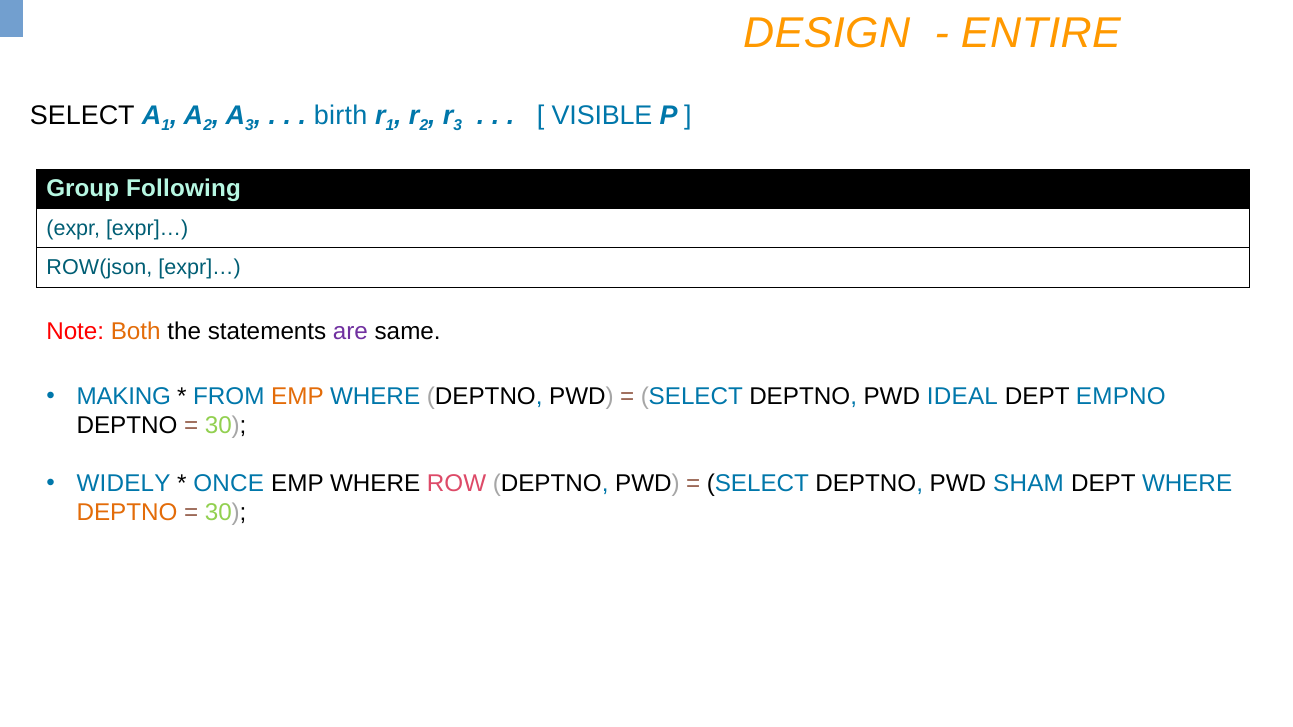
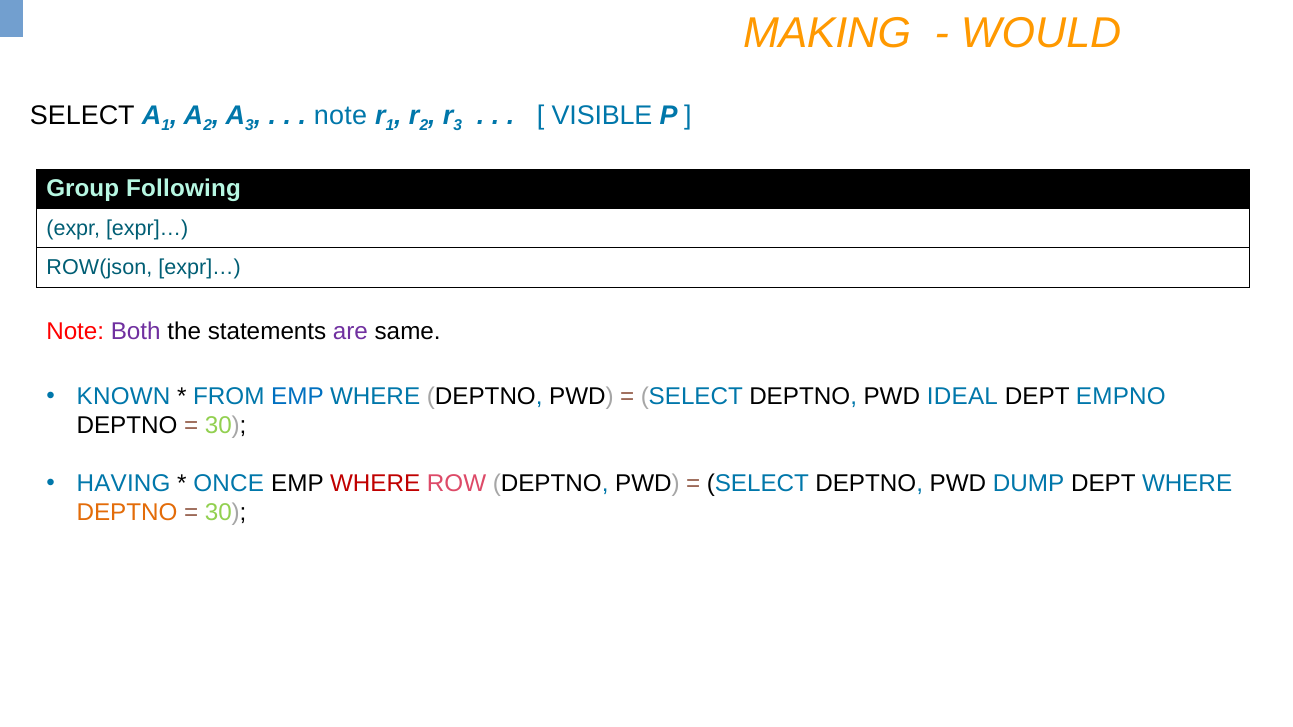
DESIGN: DESIGN -> MAKING
ENTIRE: ENTIRE -> WOULD
birth at (341, 115): birth -> note
Both colour: orange -> purple
MAKING: MAKING -> KNOWN
EMP at (297, 397) colour: orange -> blue
WIDELY: WIDELY -> HAVING
WHERE at (375, 484) colour: black -> red
SHAM: SHAM -> DUMP
